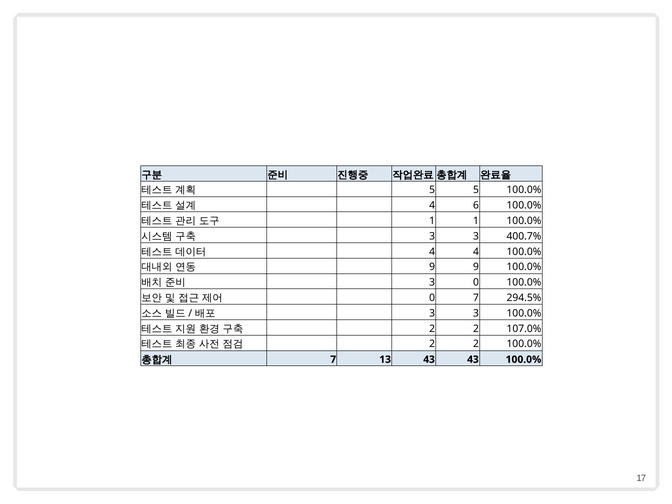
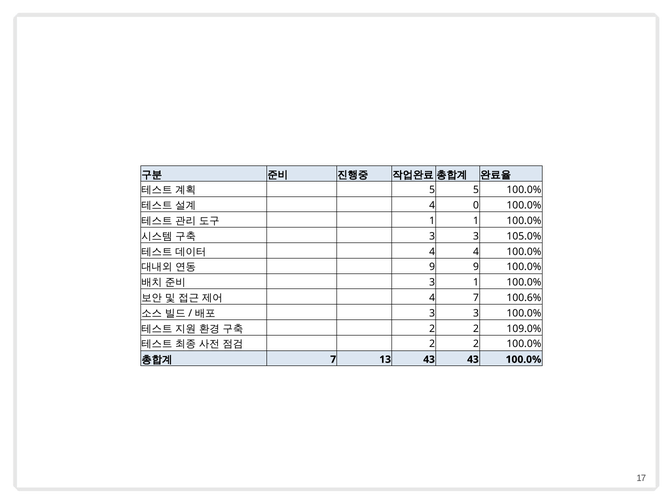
6: 6 -> 0
400.7%: 400.7% -> 105.0%
3 0: 0 -> 1
0 at (432, 298): 0 -> 4
294.5%: 294.5% -> 100.6%
107.0%: 107.0% -> 109.0%
